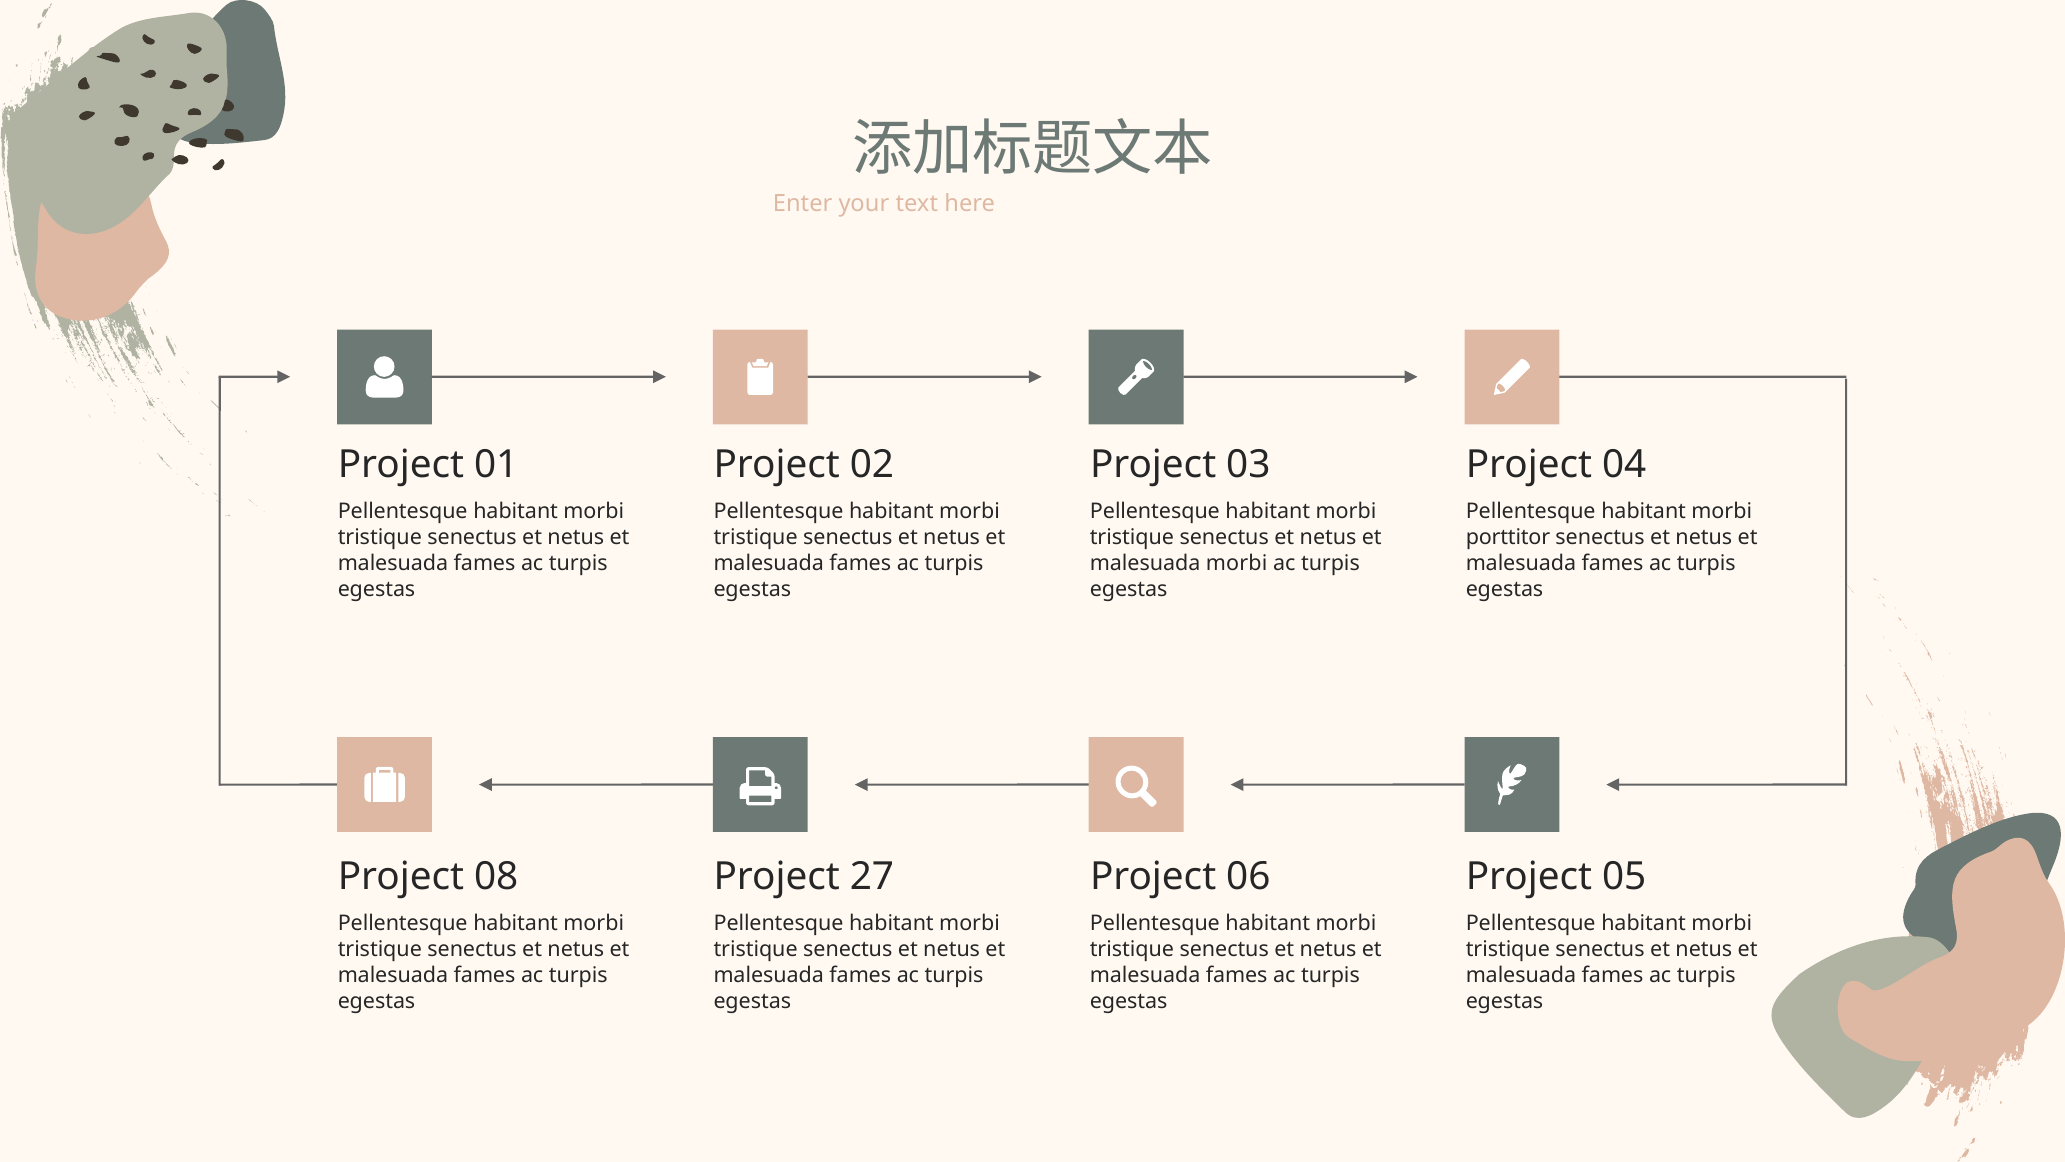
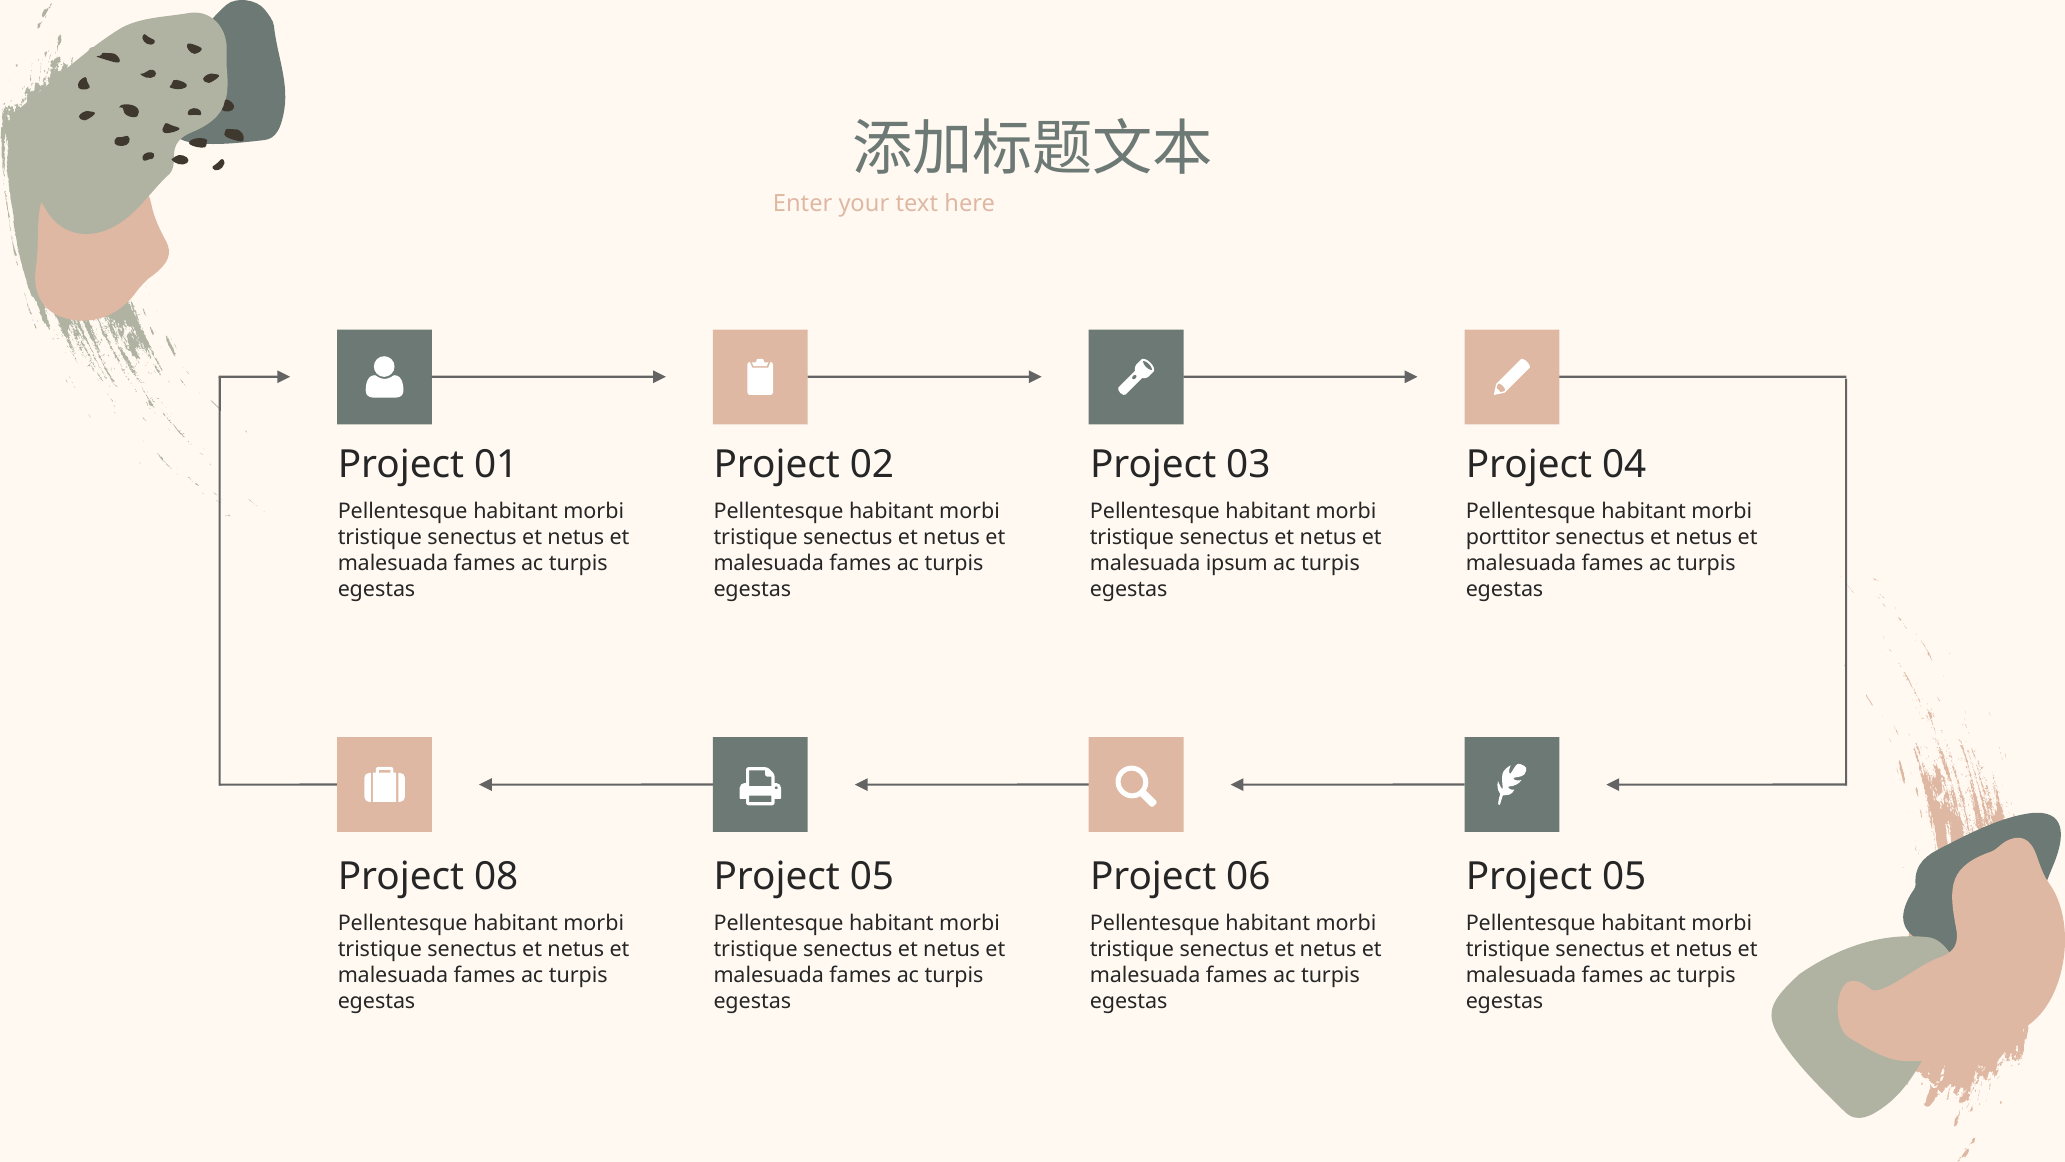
malesuada morbi: morbi -> ipsum
27 at (872, 877): 27 -> 05
